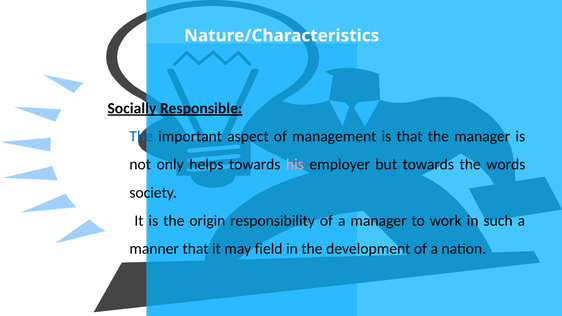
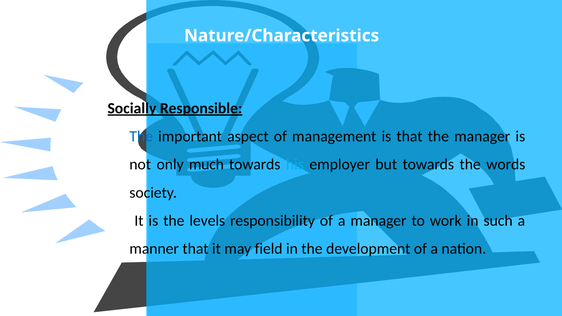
helps: helps -> much
his colour: pink -> light blue
origin: origin -> levels
